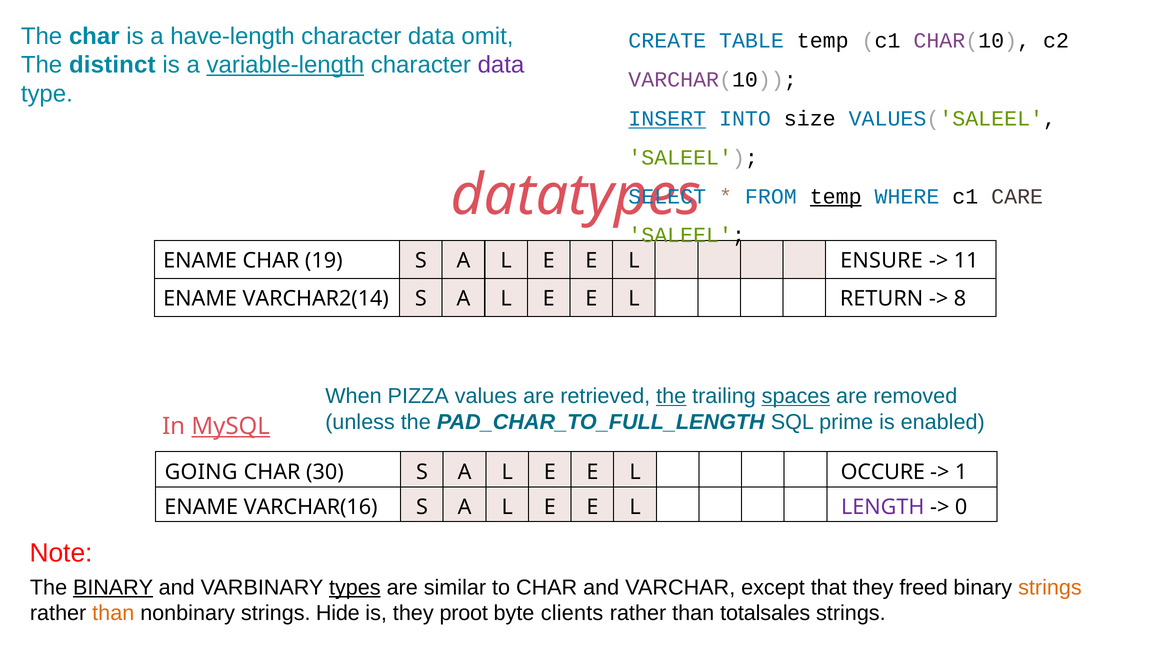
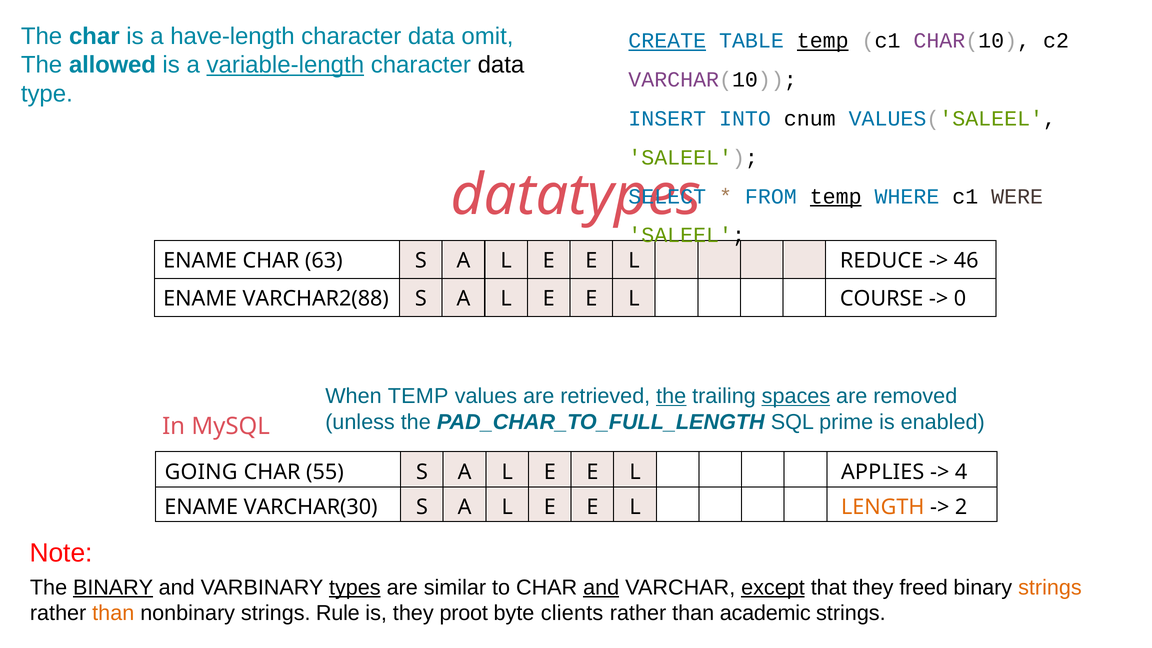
CREATE underline: none -> present
temp at (823, 41) underline: none -> present
distinct: distinct -> allowed
data at (501, 65) colour: purple -> black
INSERT underline: present -> none
size: size -> cnum
CARE: CARE -> WERE
19: 19 -> 63
ENSURE: ENSURE -> REDUCE
11: 11 -> 46
VARCHAR2(14: VARCHAR2(14 -> VARCHAR2(88
RETURN: RETURN -> COURSE
8: 8 -> 0
When PIZZA: PIZZA -> TEMP
MySQL underline: present -> none
30: 30 -> 55
OCCURE: OCCURE -> APPLIES
1: 1 -> 4
VARCHAR(16: VARCHAR(16 -> VARCHAR(30
LENGTH colour: purple -> orange
0: 0 -> 2
and at (601, 587) underline: none -> present
except underline: none -> present
Hide: Hide -> Rule
totalsales: totalsales -> academic
